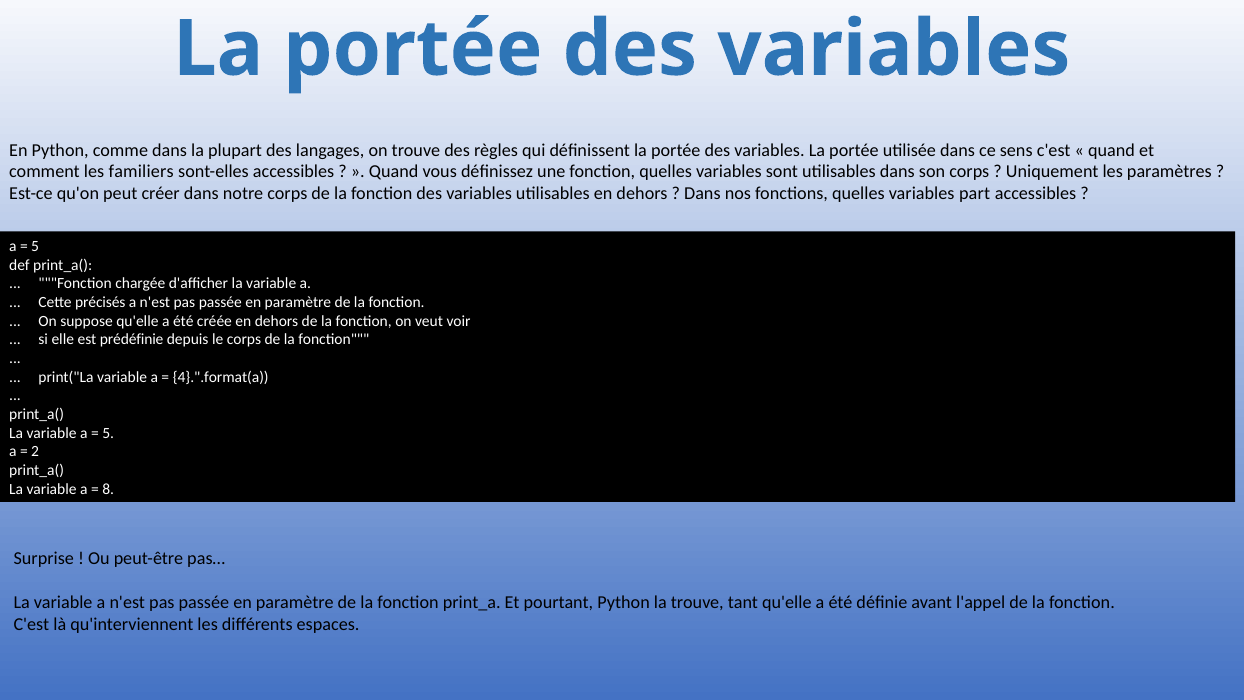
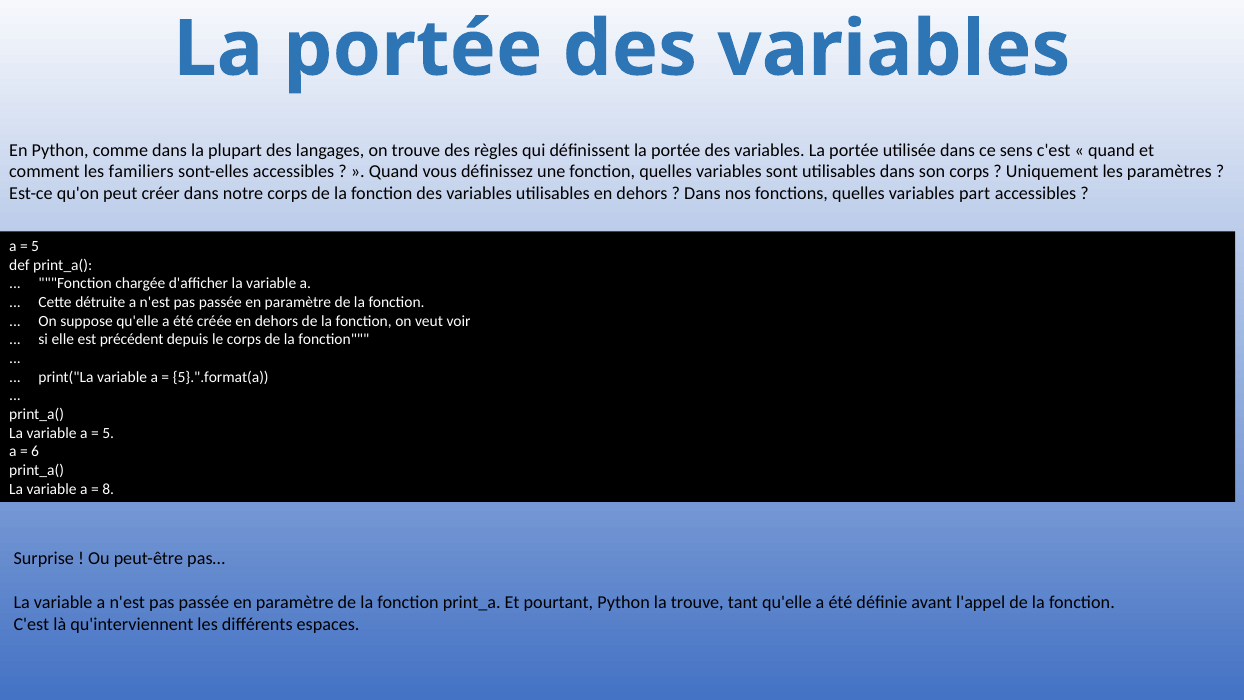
précisés: précisés -> détruite
prédéfinie: prédéfinie -> précédent
4}.".format(a: 4}.".format(a -> 5}.".format(a
2: 2 -> 6
